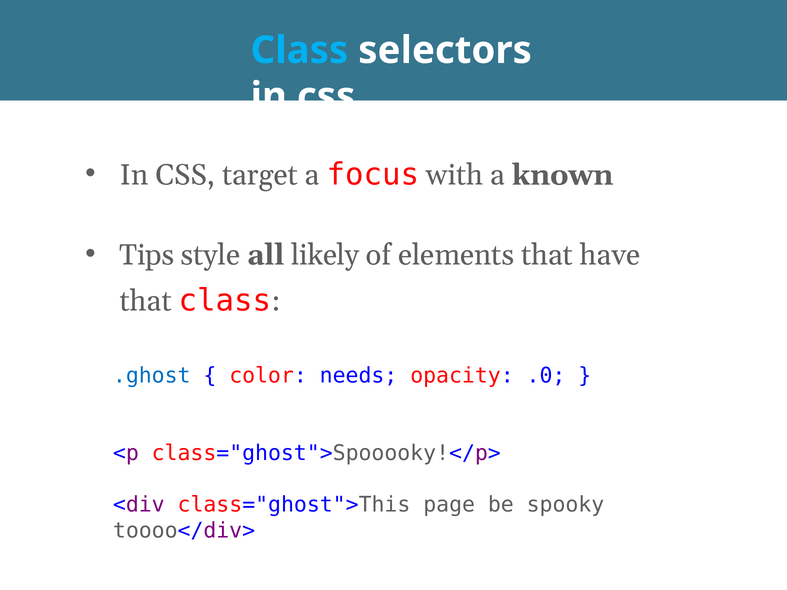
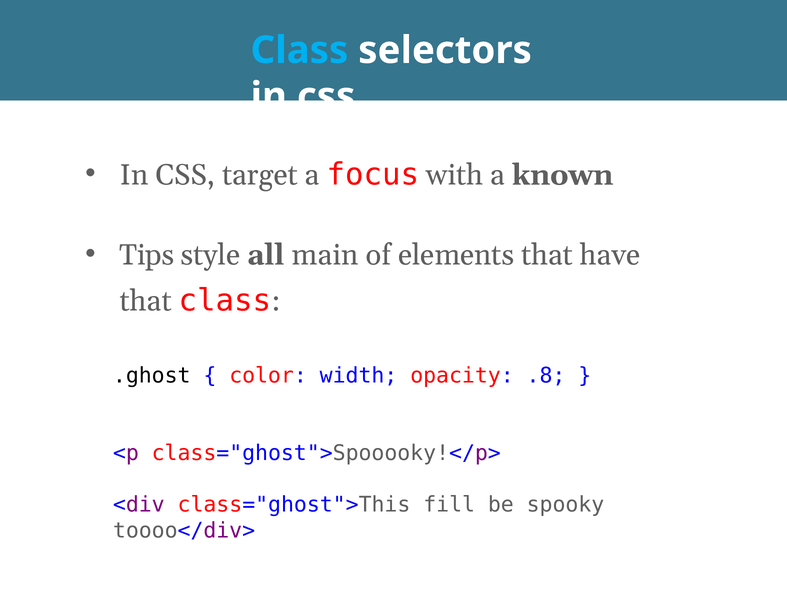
likely: likely -> main
.ghost colour: blue -> black
needs: needs -> width
.0: .0 -> .8
page: page -> fill
